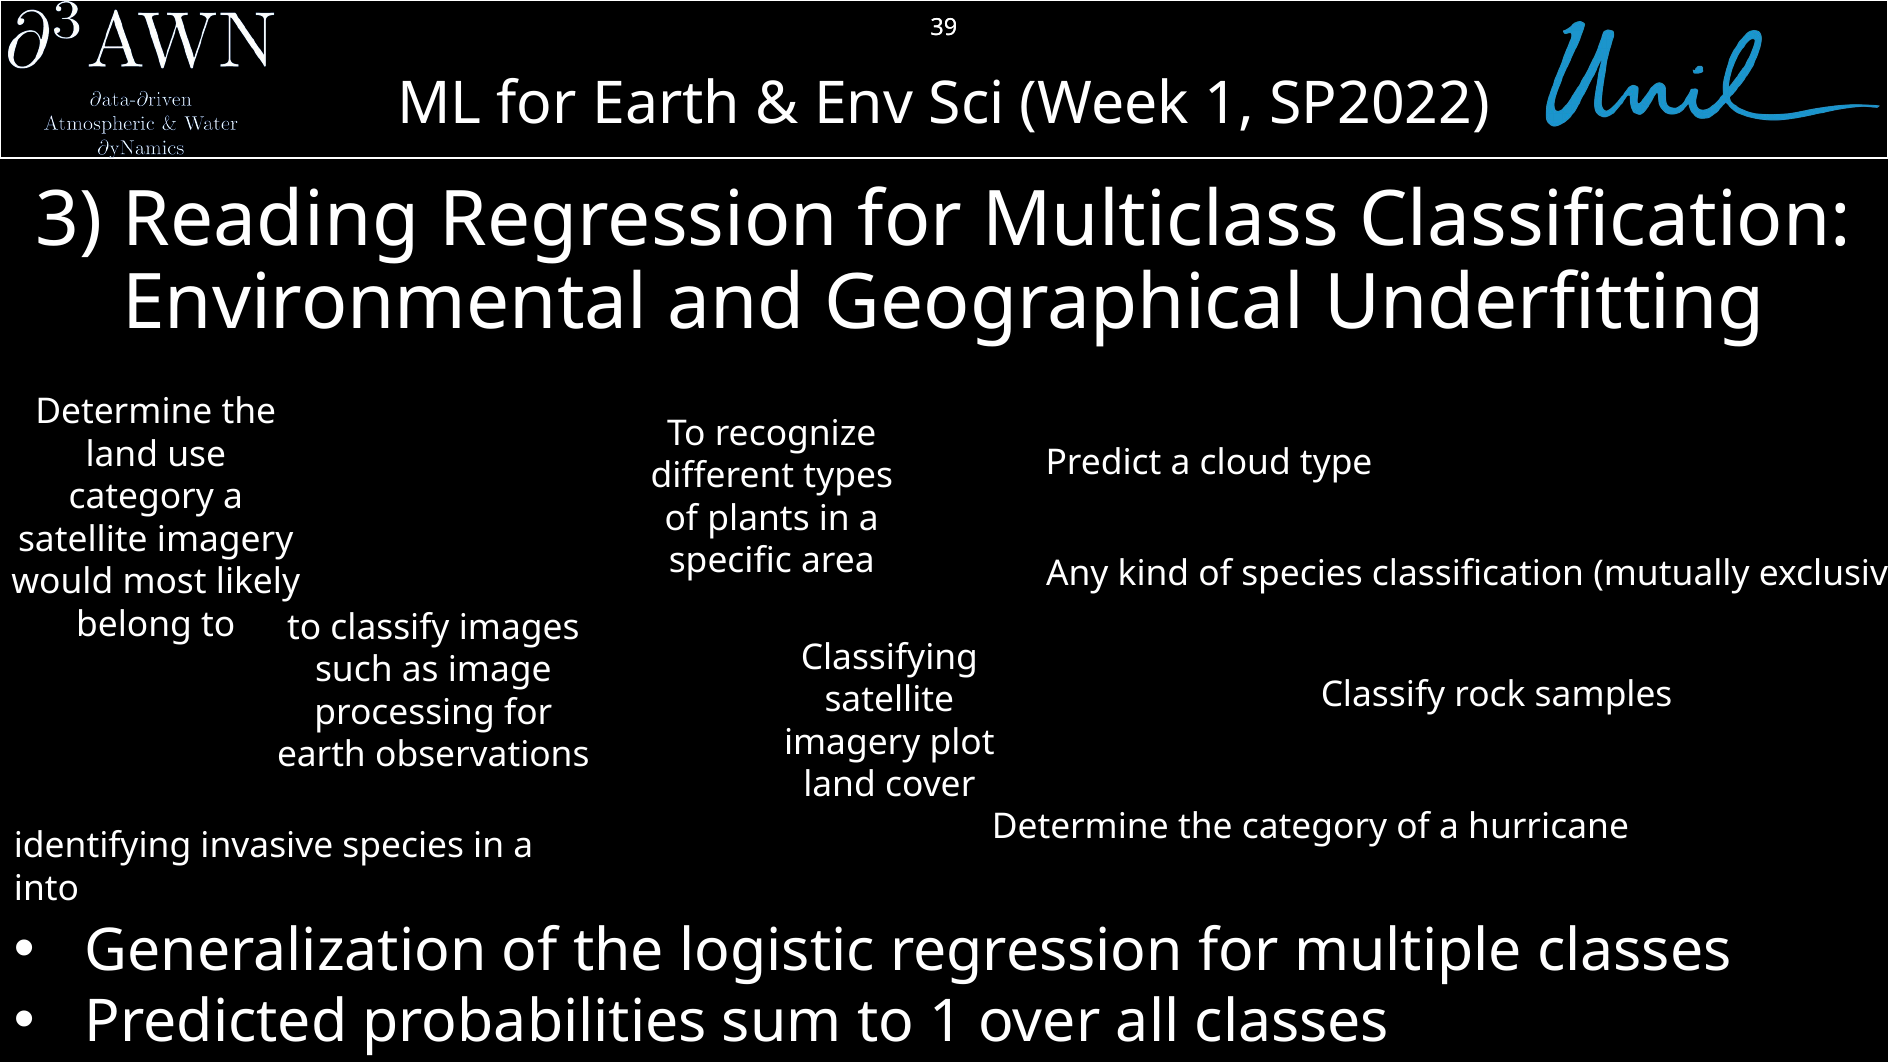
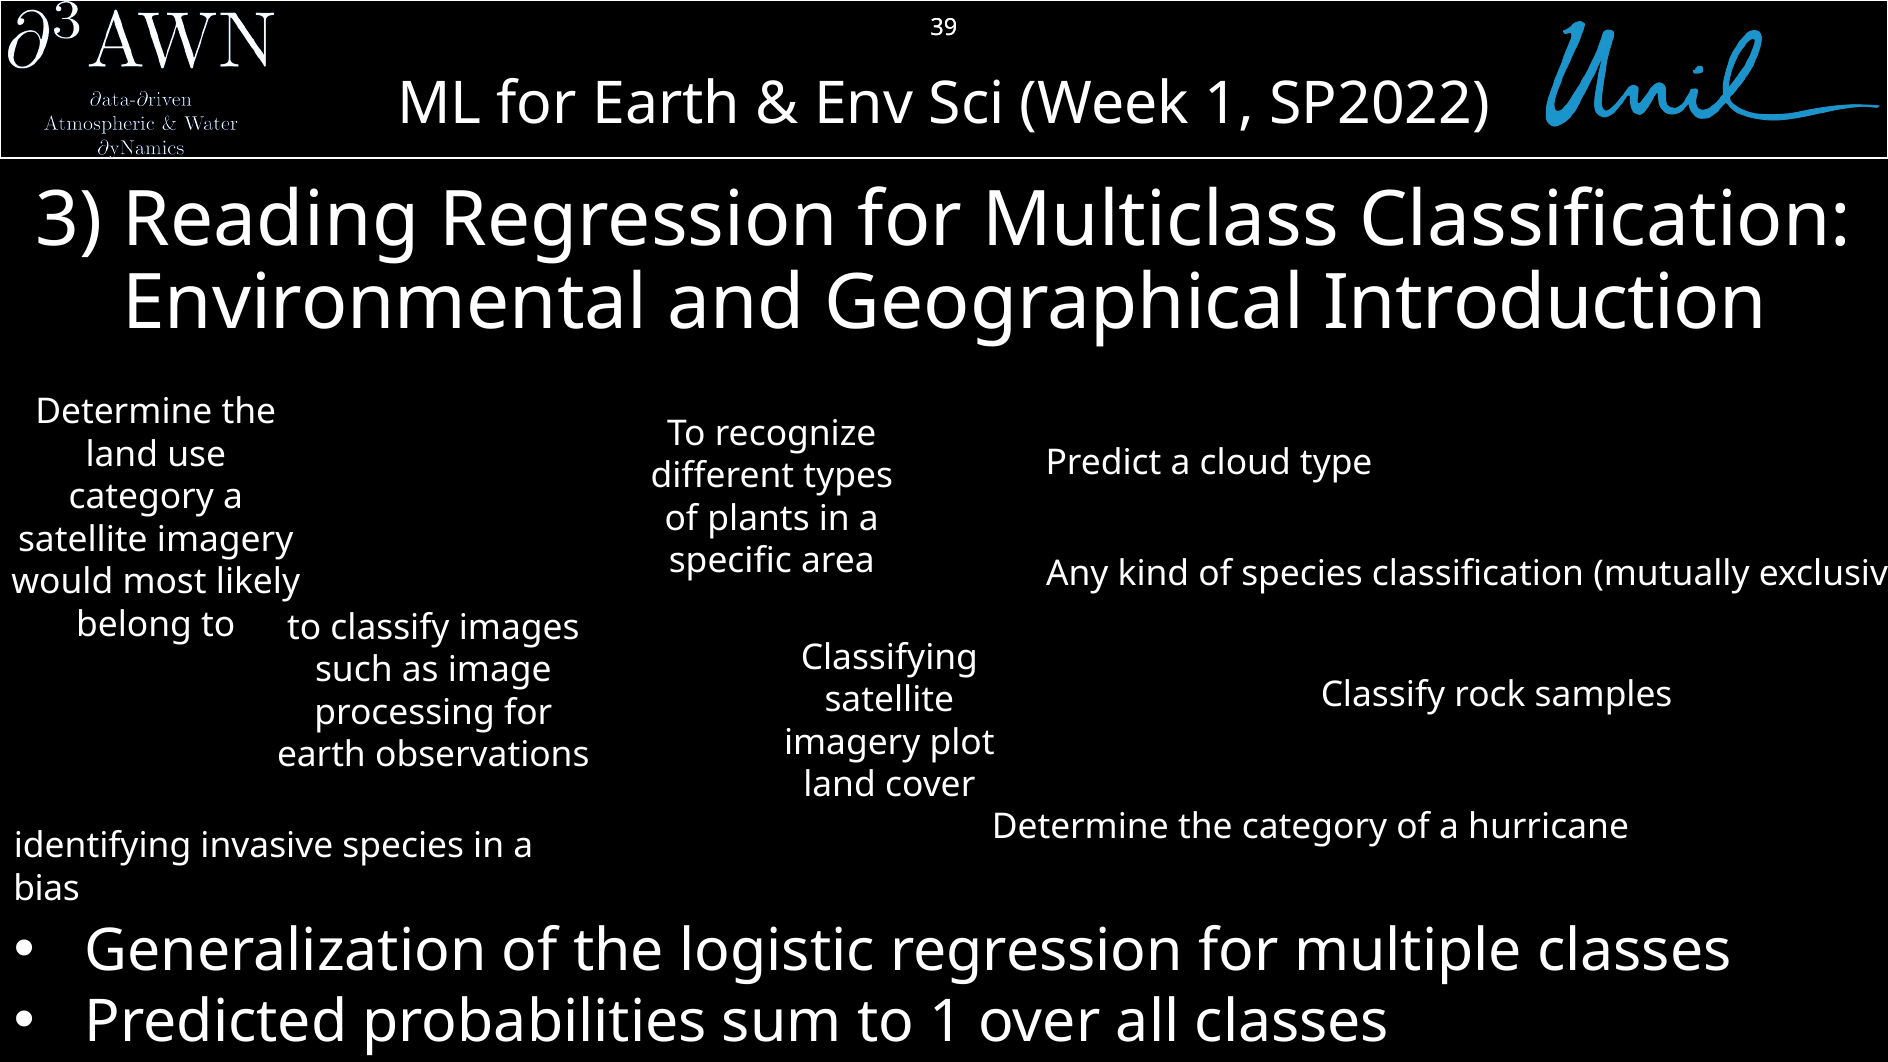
Underfitting: Underfitting -> Introduction
into: into -> bias
